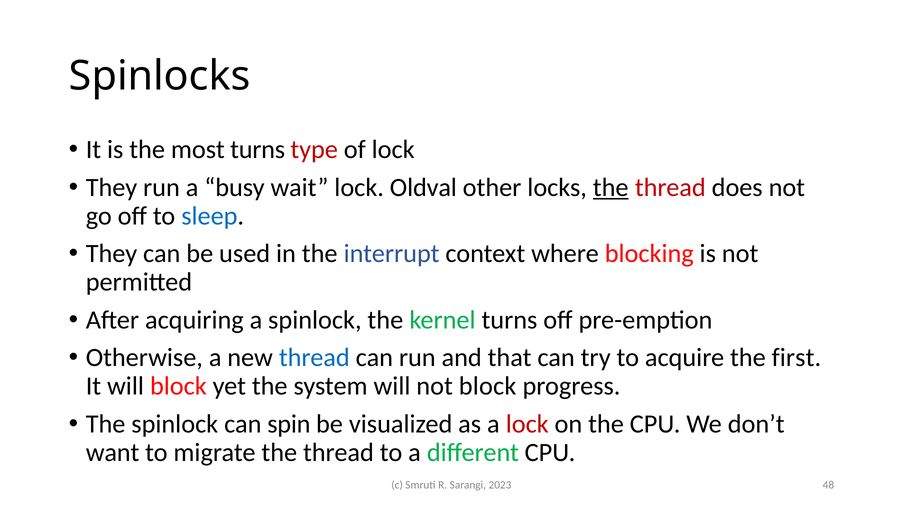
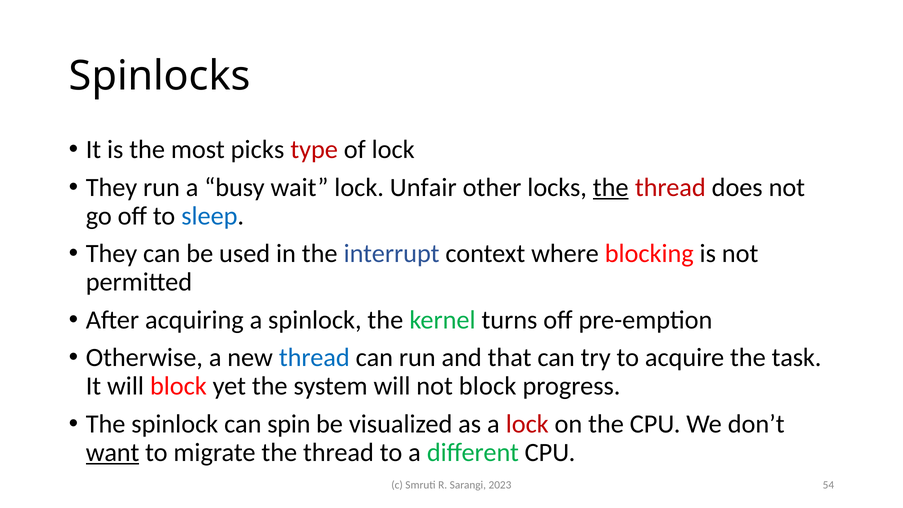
most turns: turns -> picks
Oldval: Oldval -> Unfair
first: first -> task
want underline: none -> present
48: 48 -> 54
